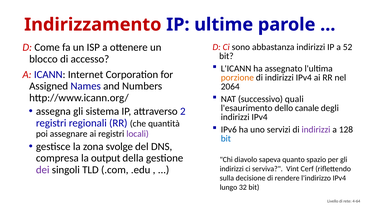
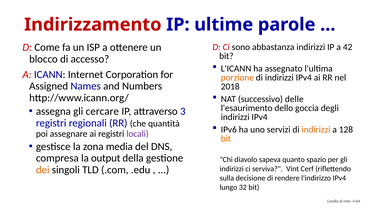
52: 52 -> 42
2064: 2064 -> 2018
quali: quali -> delle
canale: canale -> goccia
sistema: sistema -> cercare
2: 2 -> 3
indirizzi at (316, 130) colour: purple -> orange
bit at (226, 139) colour: blue -> orange
svolge: svolge -> media
dei colour: purple -> orange
